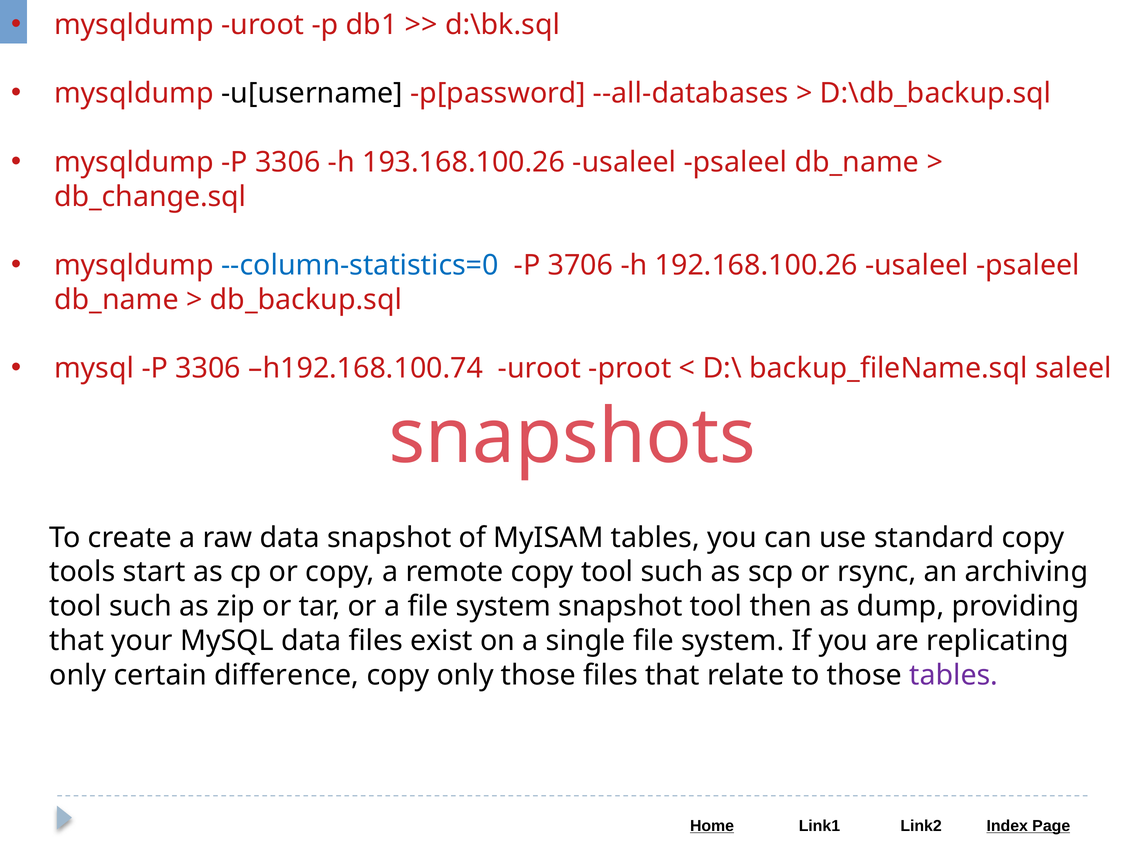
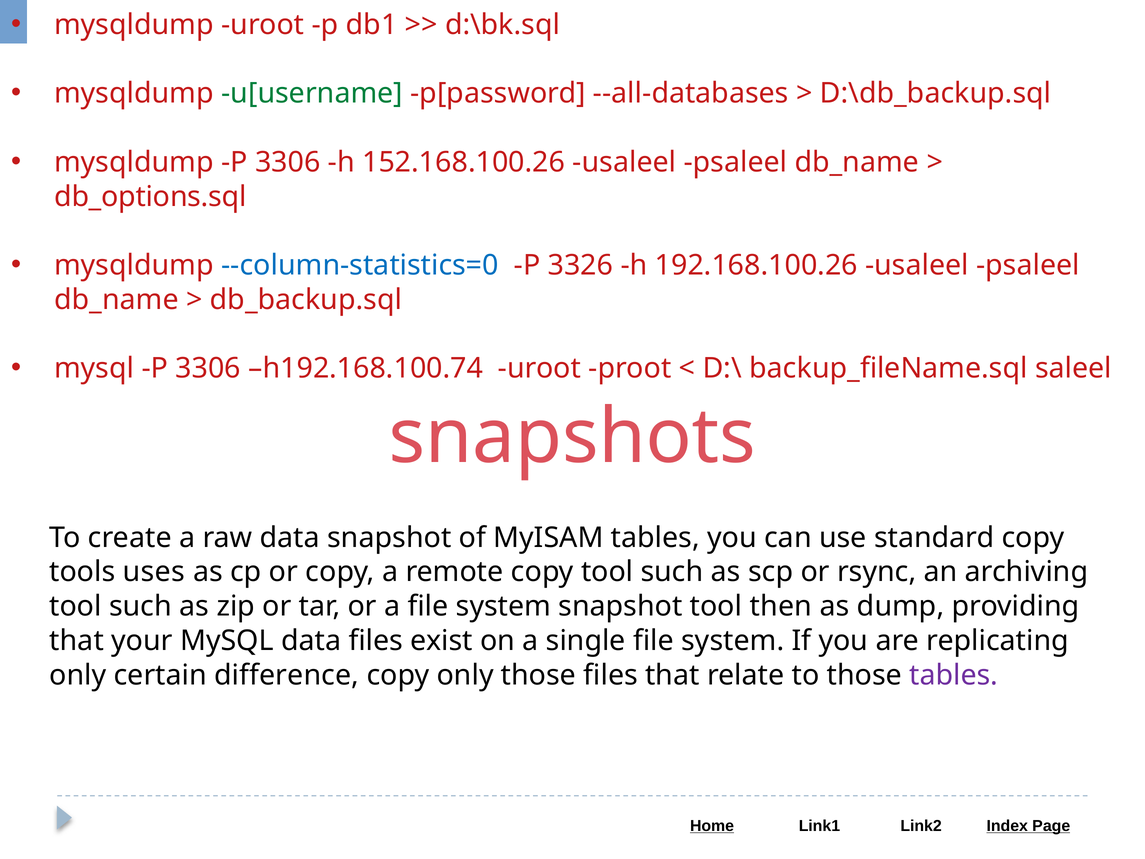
u[username colour: black -> green
193.168.100.26: 193.168.100.26 -> 152.168.100.26
db_change.sql: db_change.sql -> db_options.sql
3706: 3706 -> 3326
start: start -> uses
